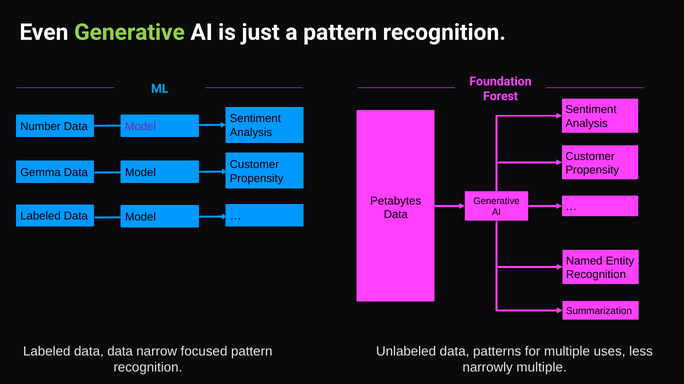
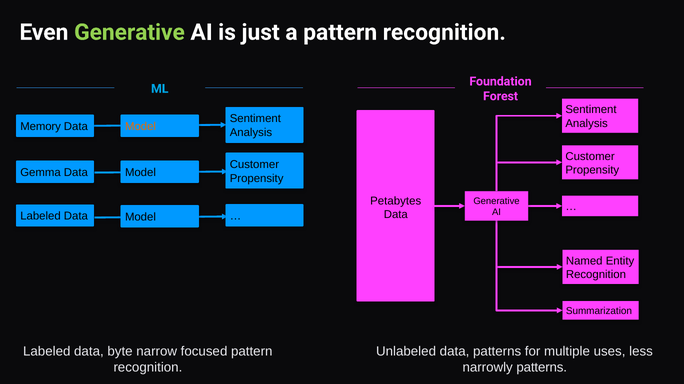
Number: Number -> Memory
Model at (141, 127) colour: purple -> orange
data data: data -> byte
narrowly multiple: multiple -> patterns
